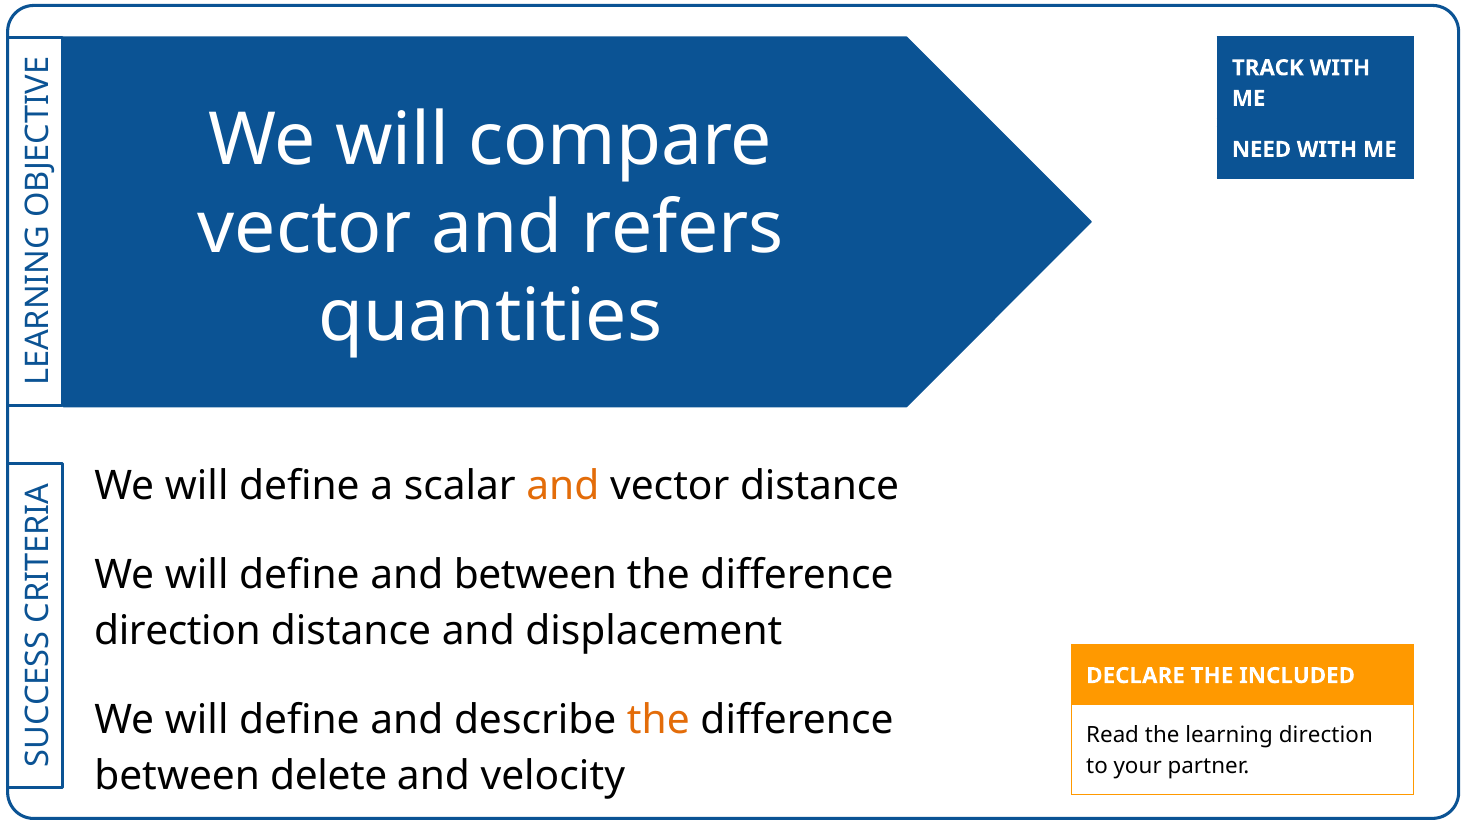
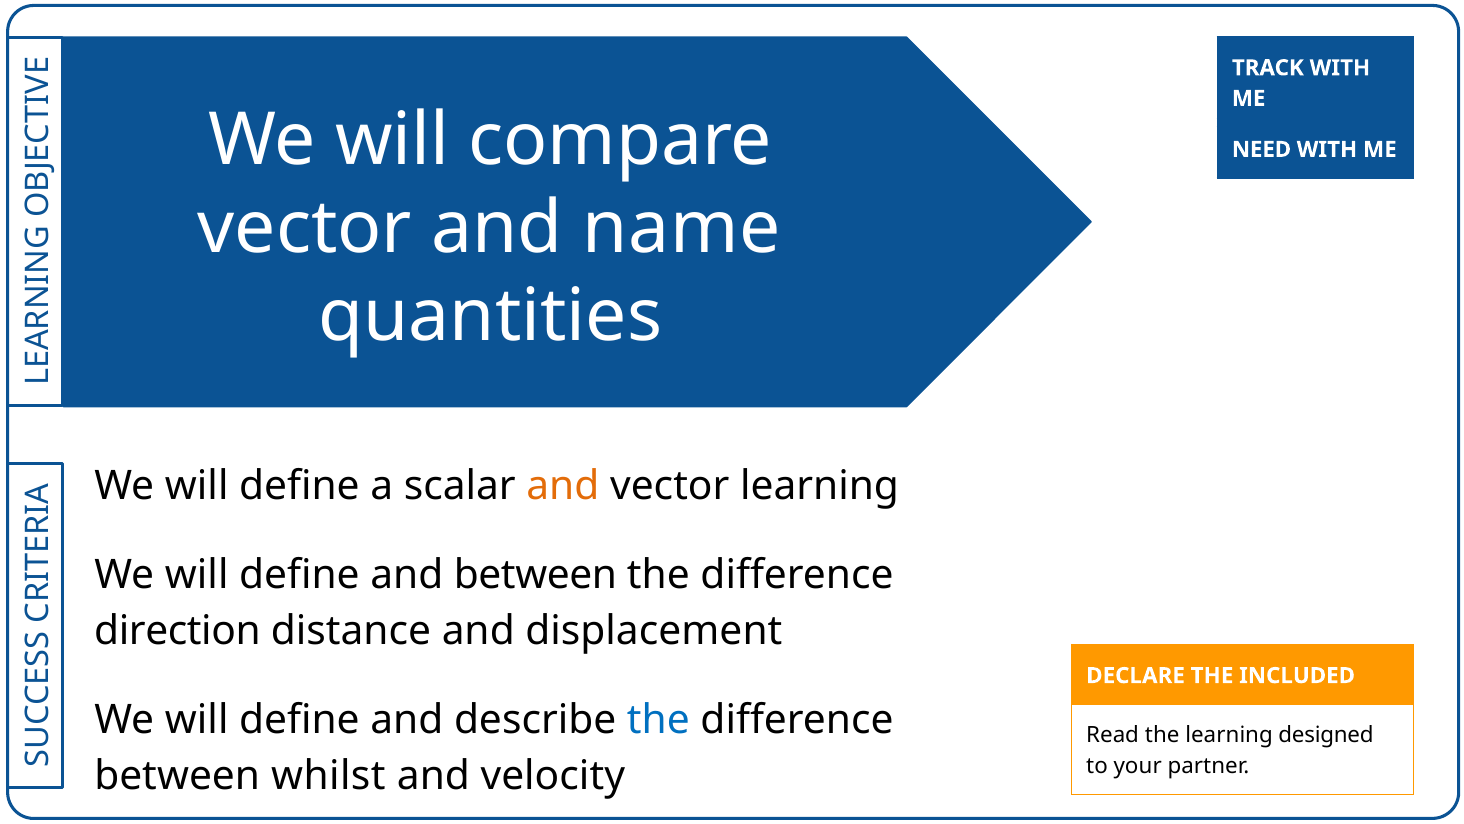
refers: refers -> name
vector distance: distance -> learning
the at (658, 719) colour: orange -> blue
learning direction: direction -> designed
delete: delete -> whilst
